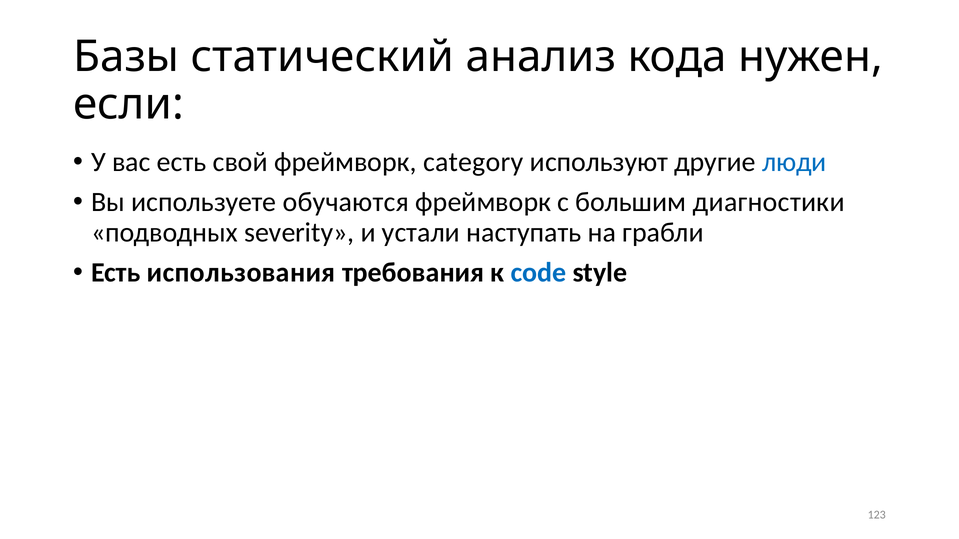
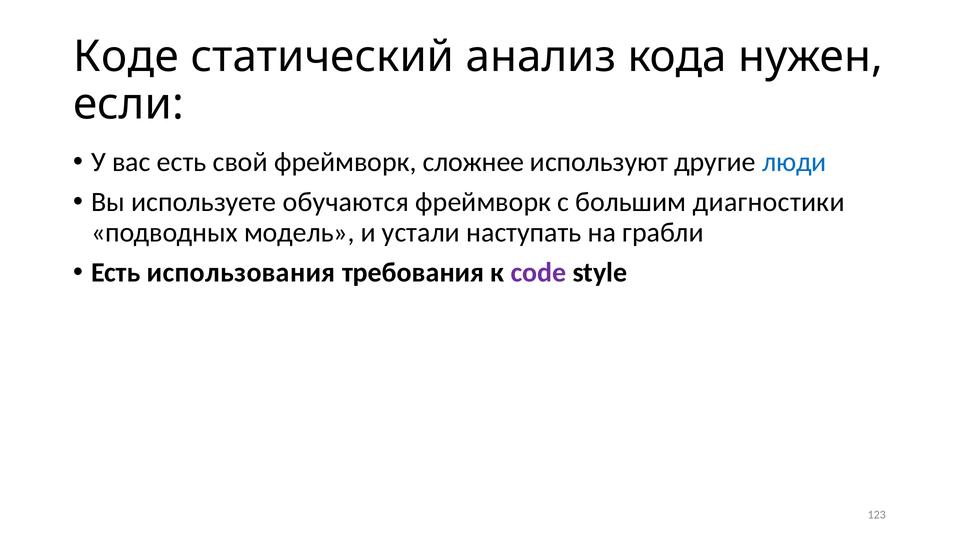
Базы: Базы -> Коде
category: category -> сложнее
severity: severity -> модель
code colour: blue -> purple
